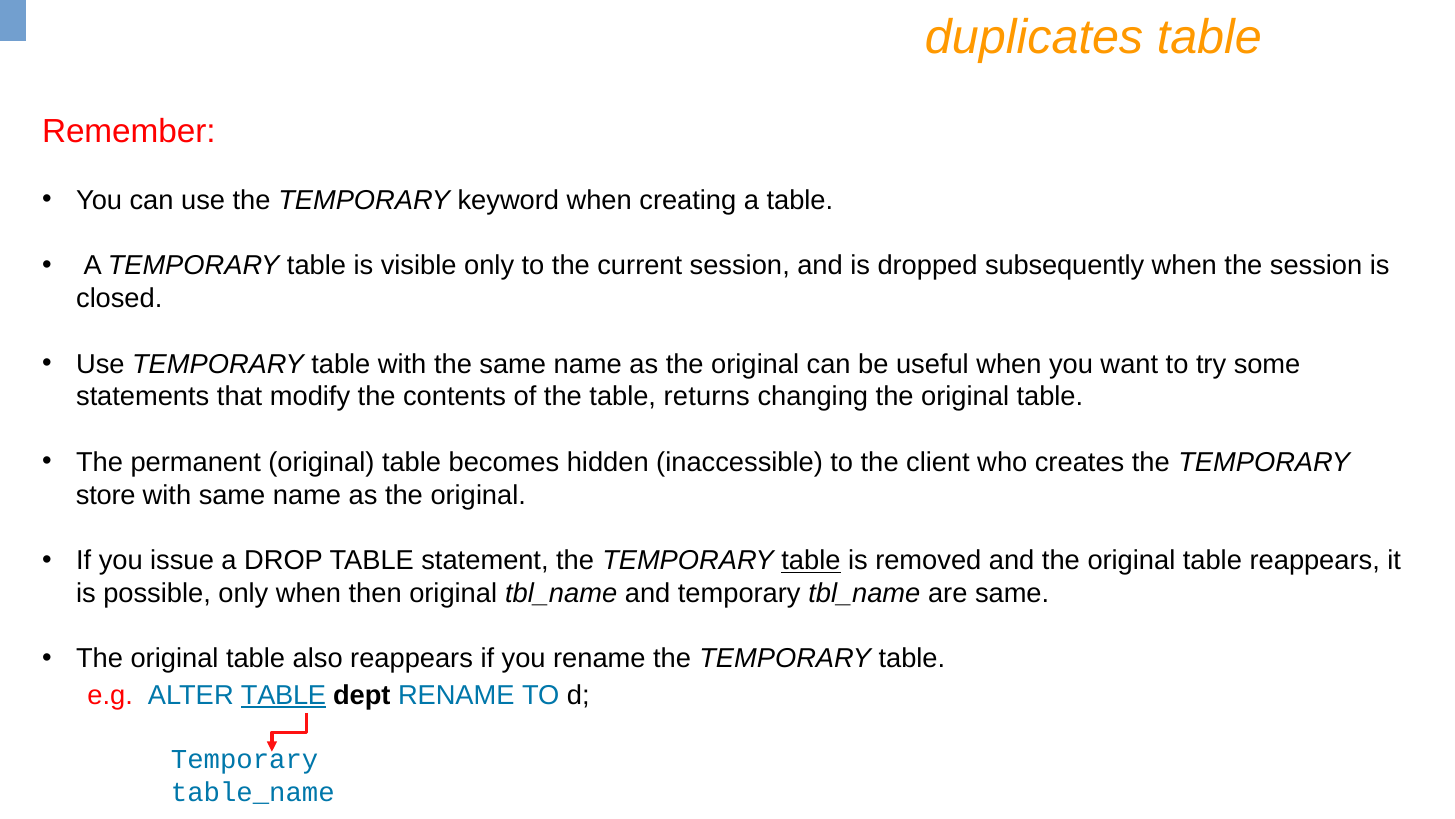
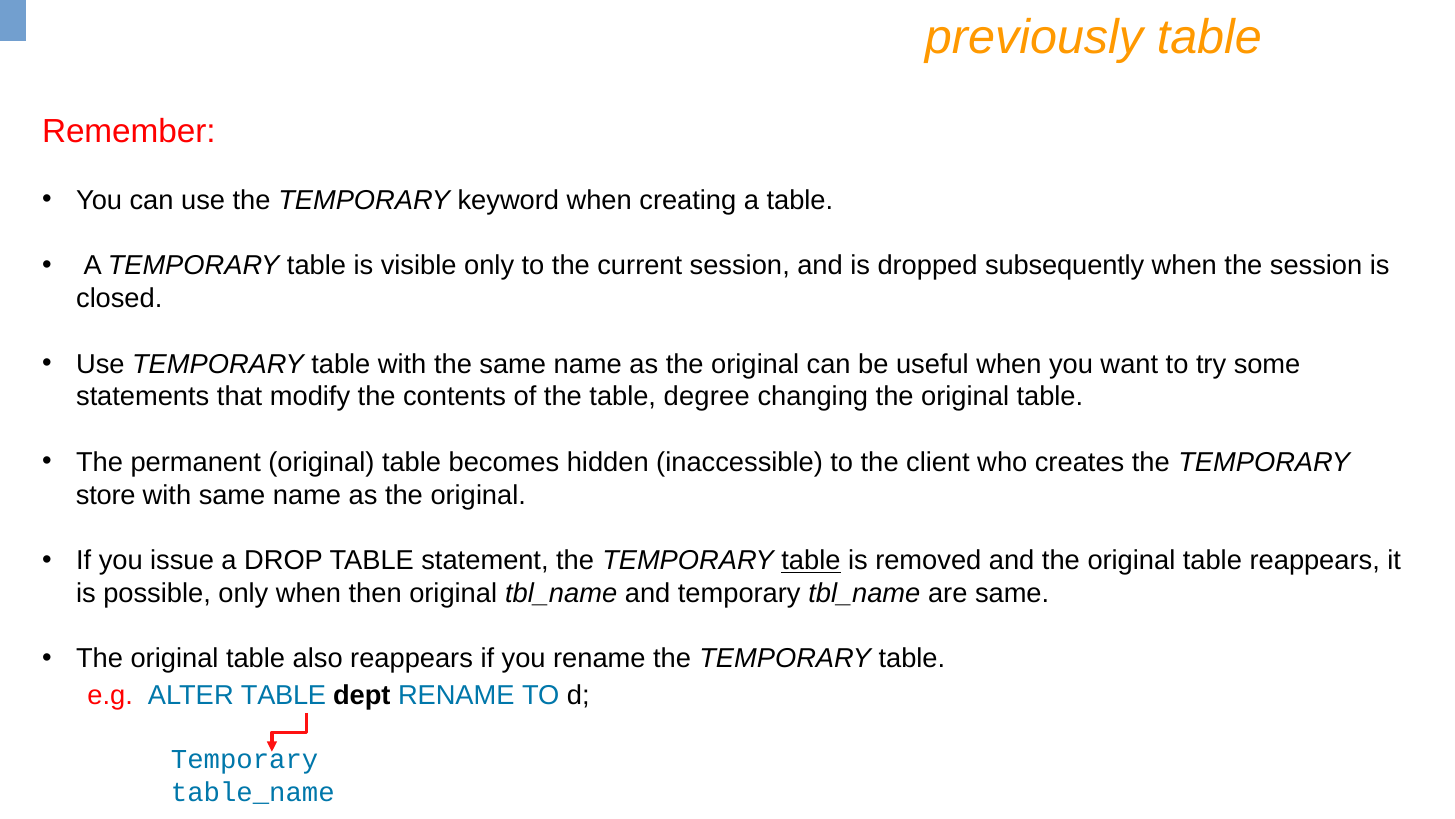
duplicates: duplicates -> previously
returns: returns -> degree
TABLE at (284, 695) underline: present -> none
